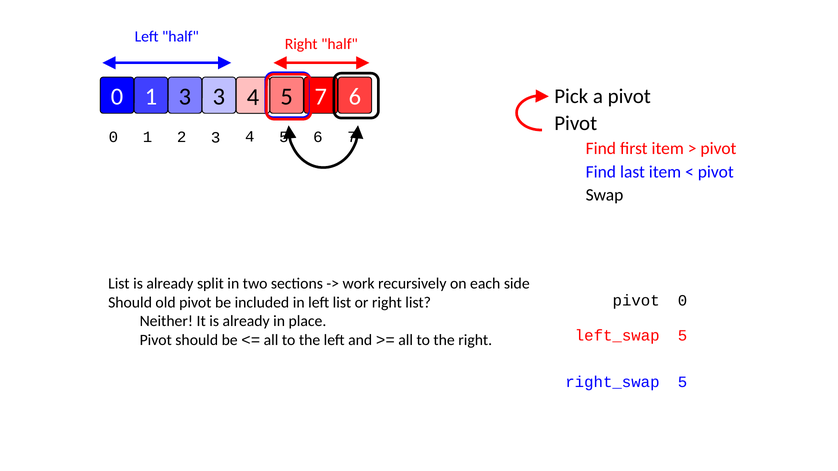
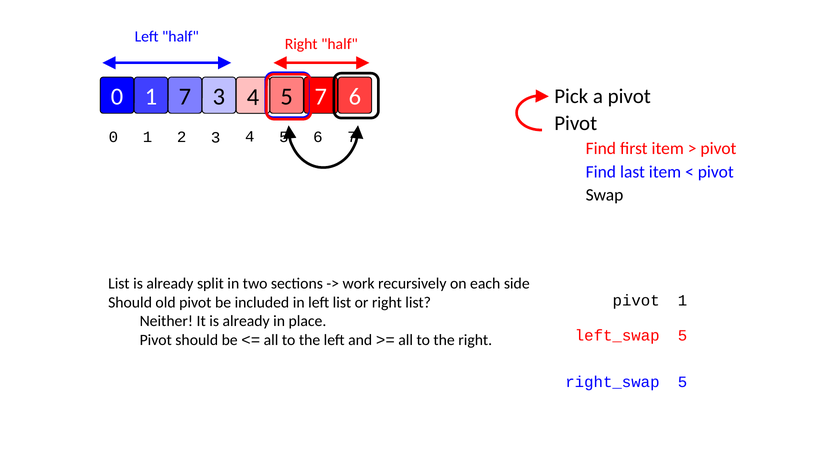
1 3: 3 -> 7
pivot 0: 0 -> 1
